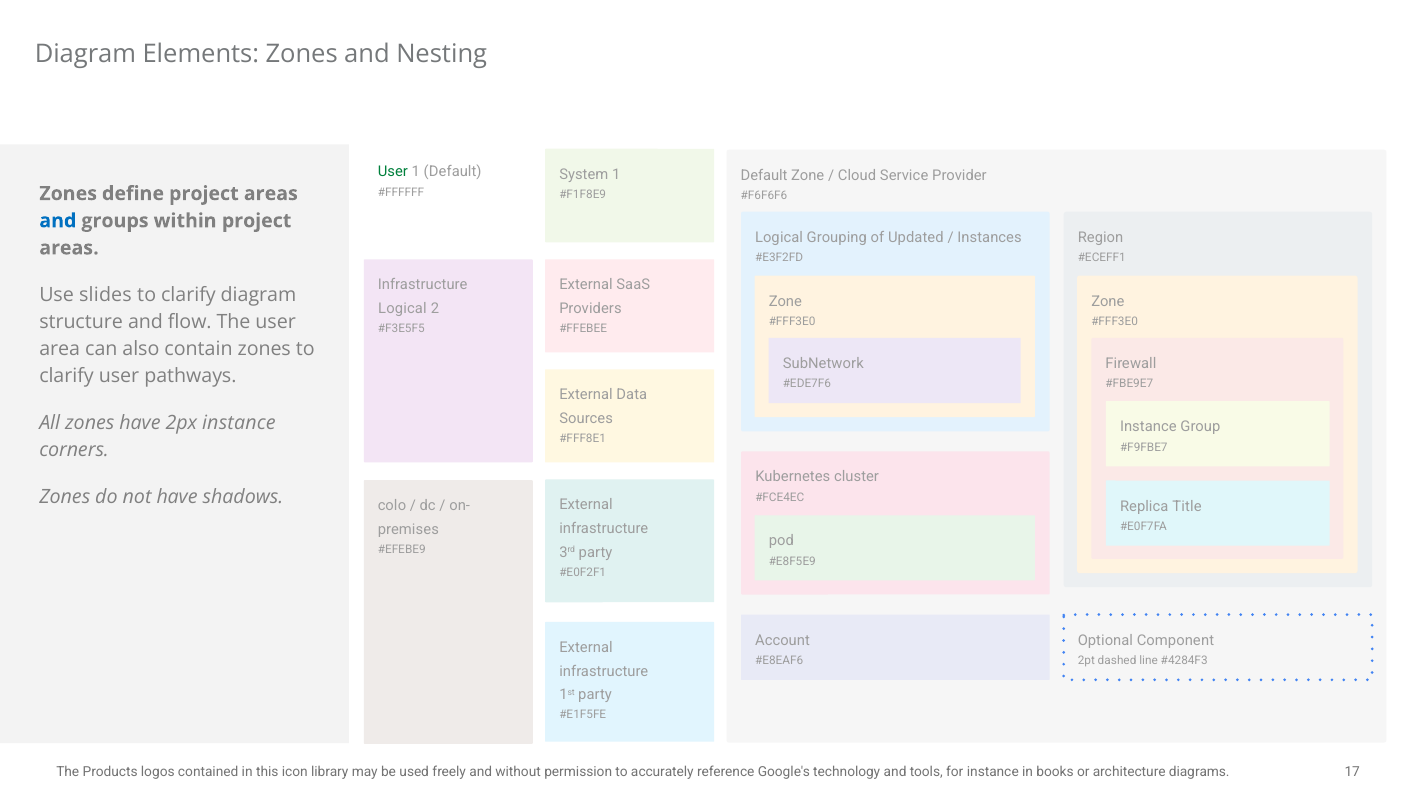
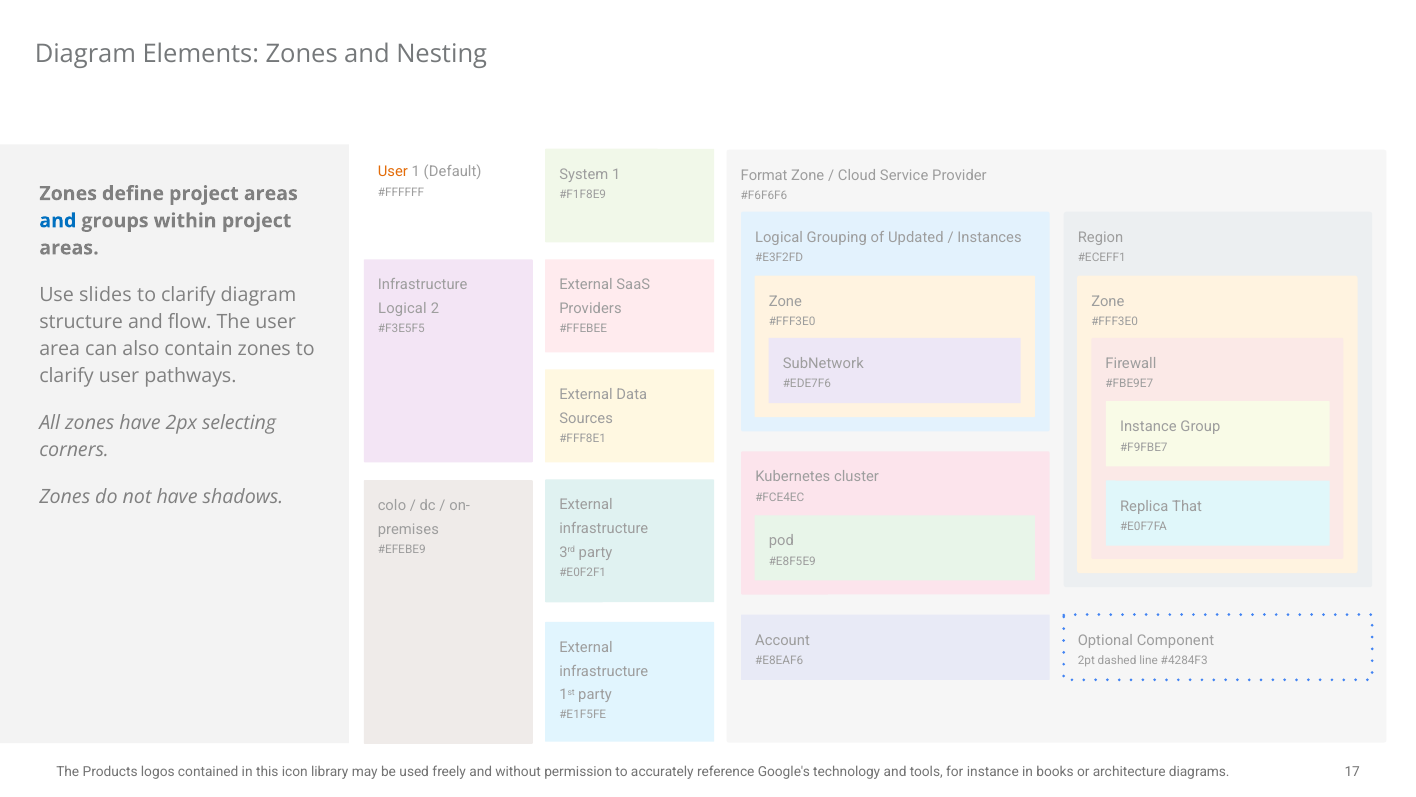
User at (393, 172) colour: green -> orange
Default at (764, 176): Default -> Format
2px instance: instance -> selecting
Title: Title -> That
